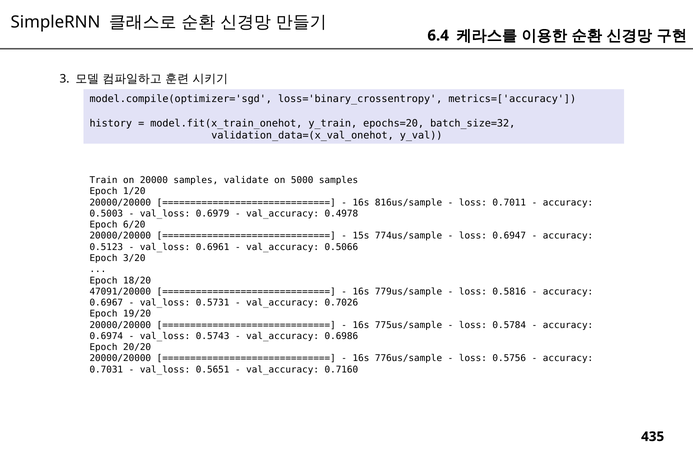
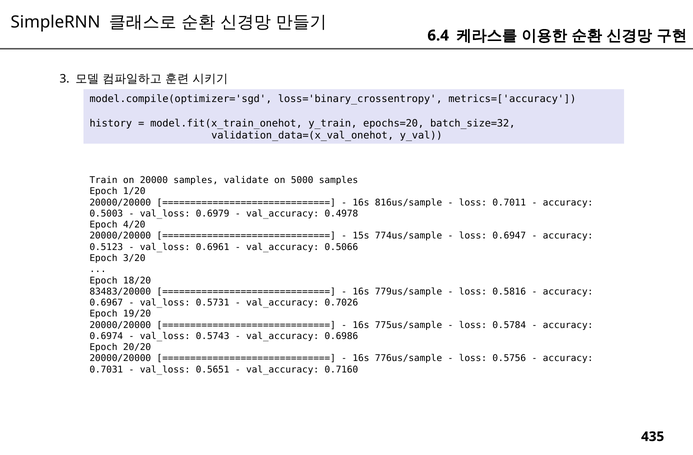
6/20: 6/20 -> 4/20
47091/20000: 47091/20000 -> 83483/20000
